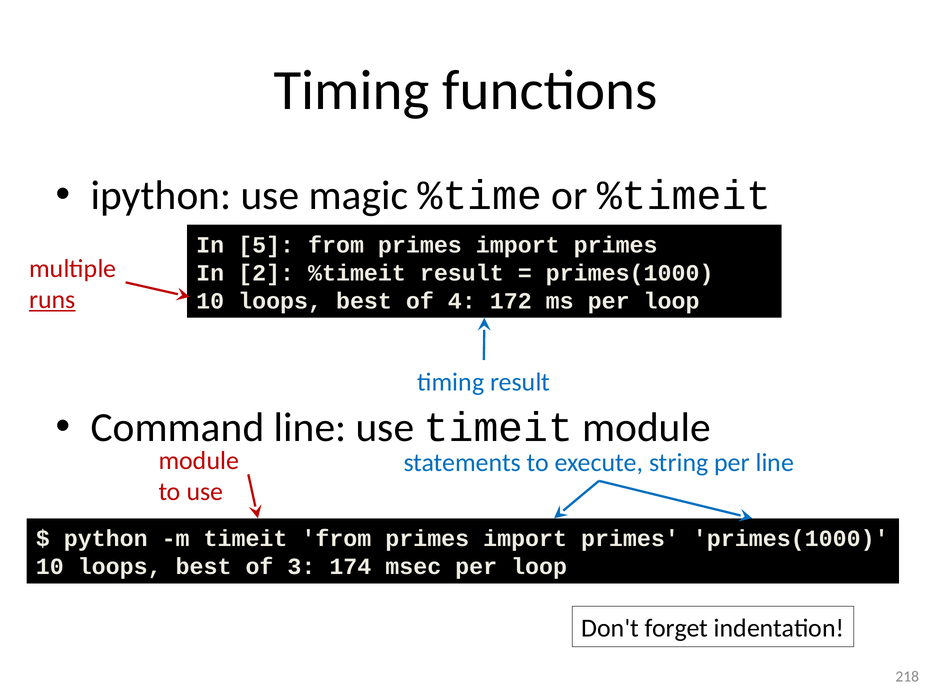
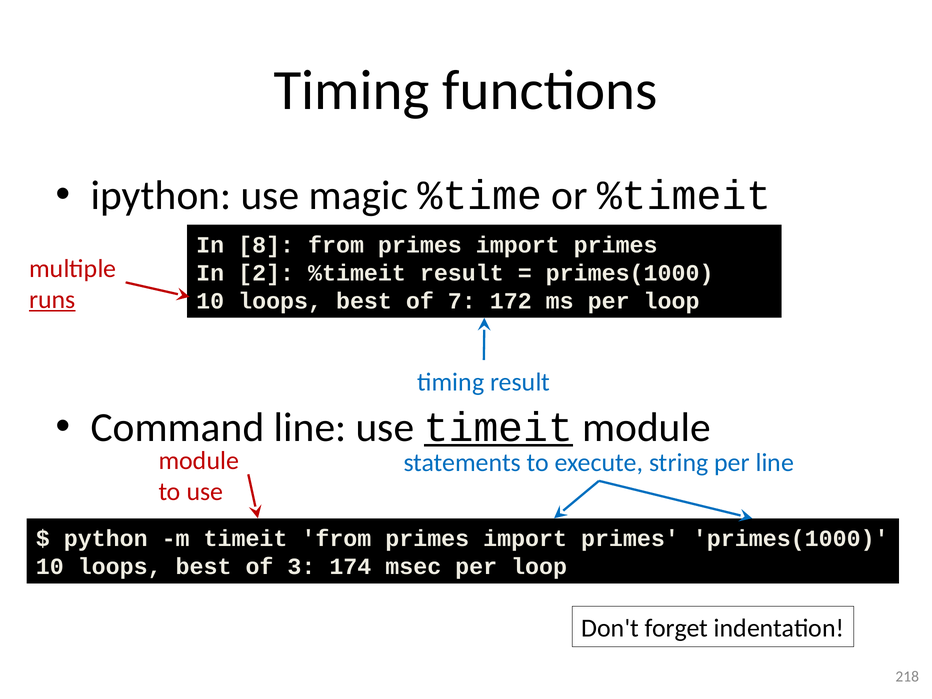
5: 5 -> 8
4: 4 -> 7
timeit at (498, 428) underline: none -> present
